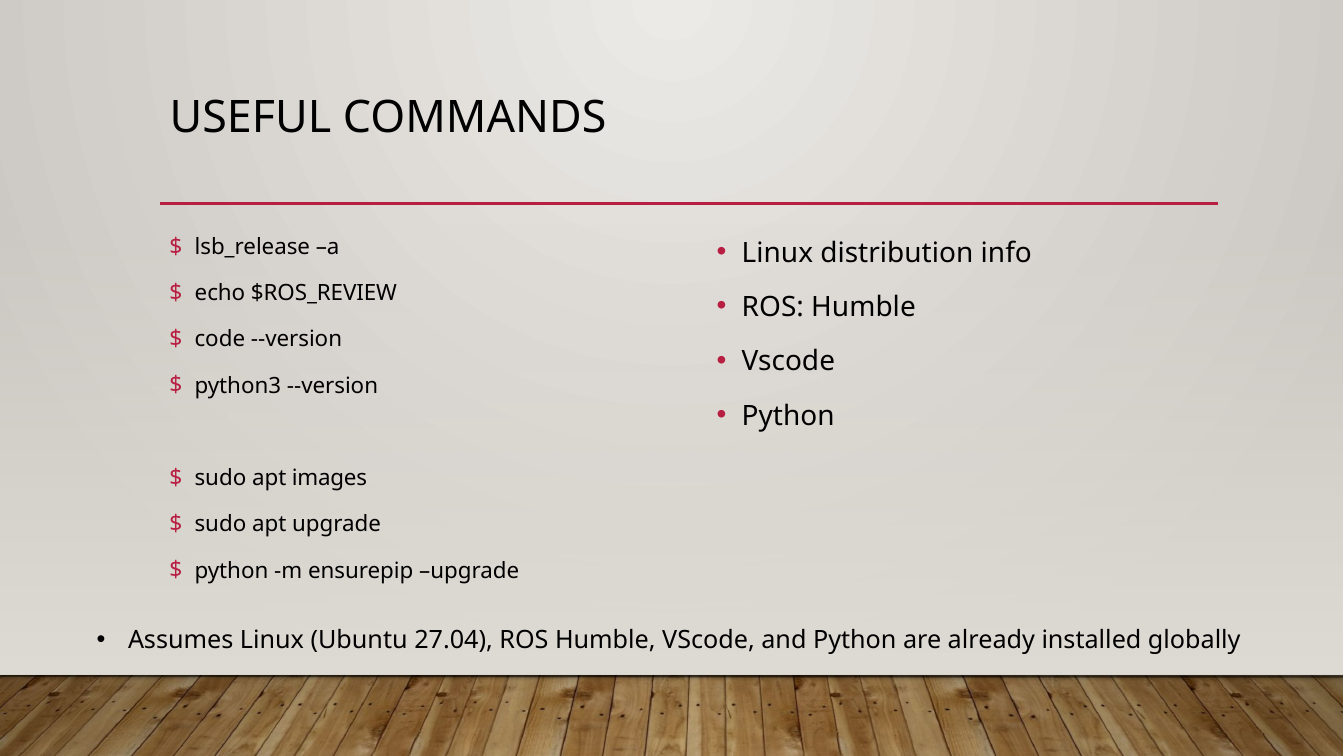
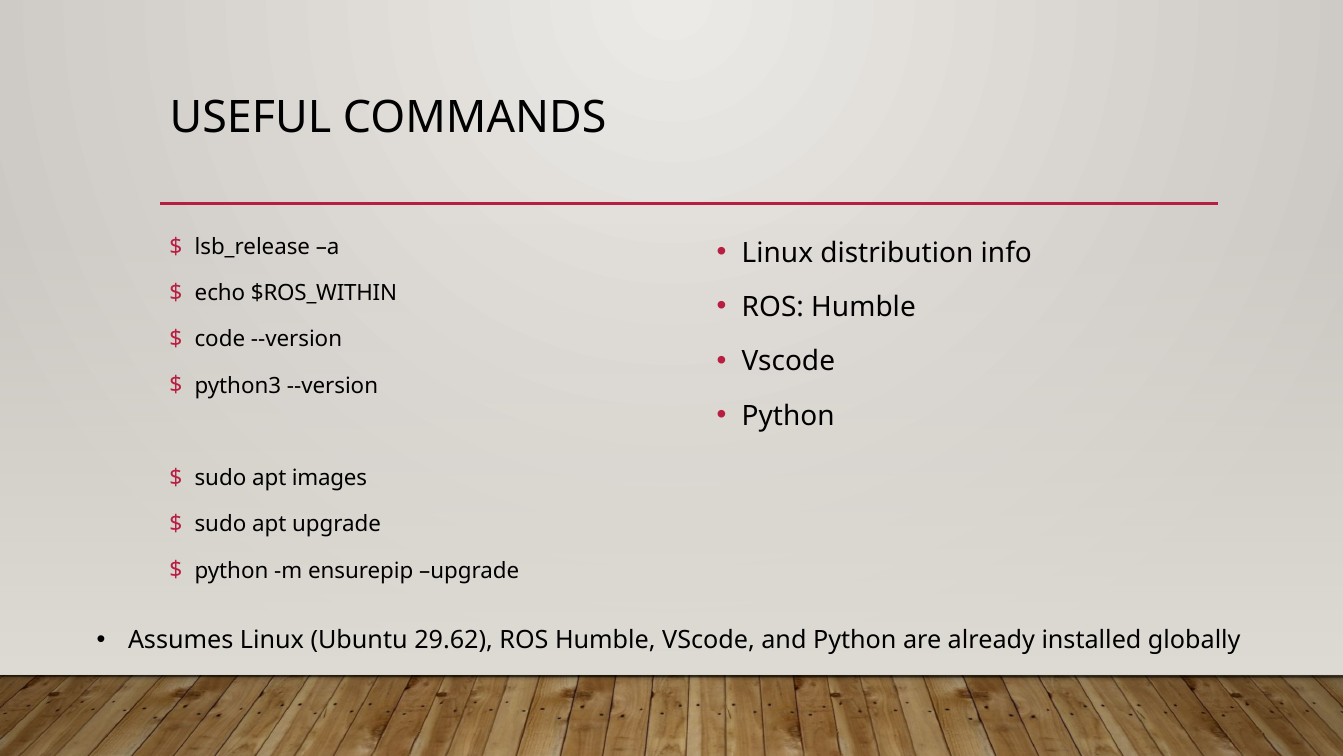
$ROS_REVIEW: $ROS_REVIEW -> $ROS_WITHIN
27.04: 27.04 -> 29.62
